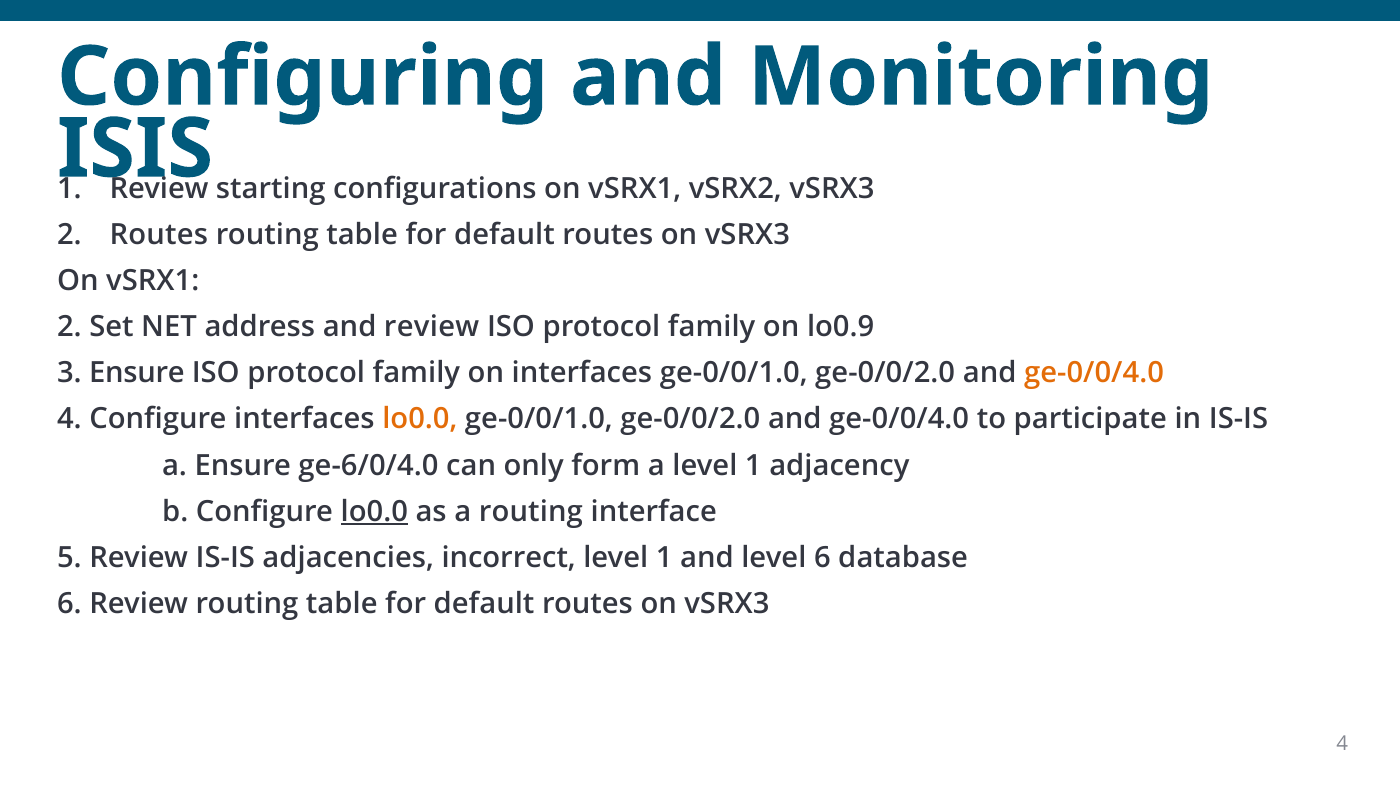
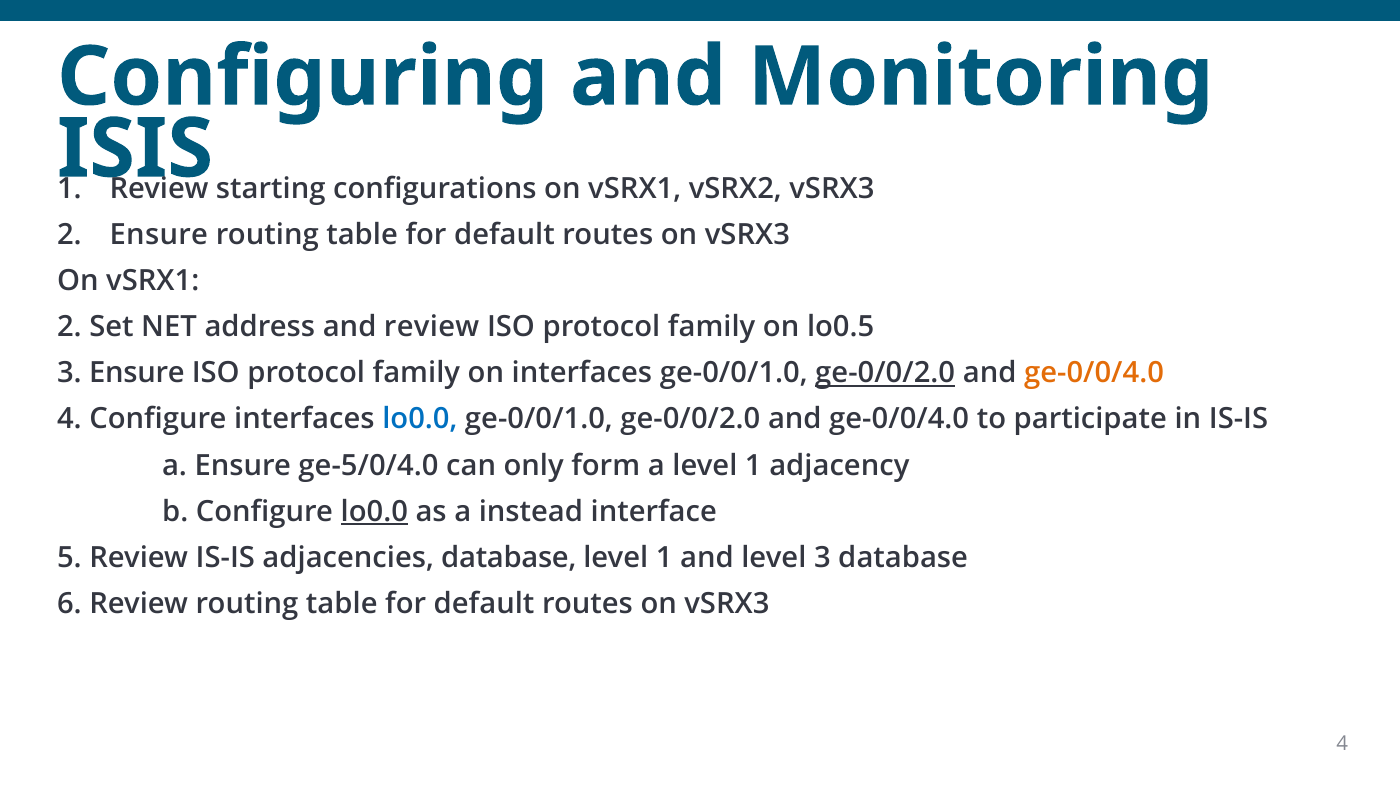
2 Routes: Routes -> Ensure
lo0.9: lo0.9 -> lo0.5
ge-0/0/2.0 at (885, 373) underline: none -> present
lo0.0 at (420, 419) colour: orange -> blue
ge-6/0/4.0: ge-6/0/4.0 -> ge-5/0/4.0
a routing: routing -> instead
adjacencies incorrect: incorrect -> database
level 6: 6 -> 3
